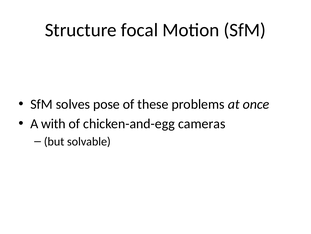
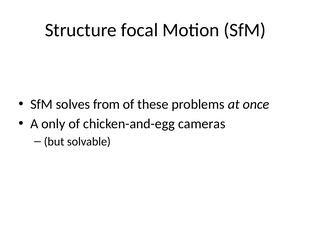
pose: pose -> from
with: with -> only
